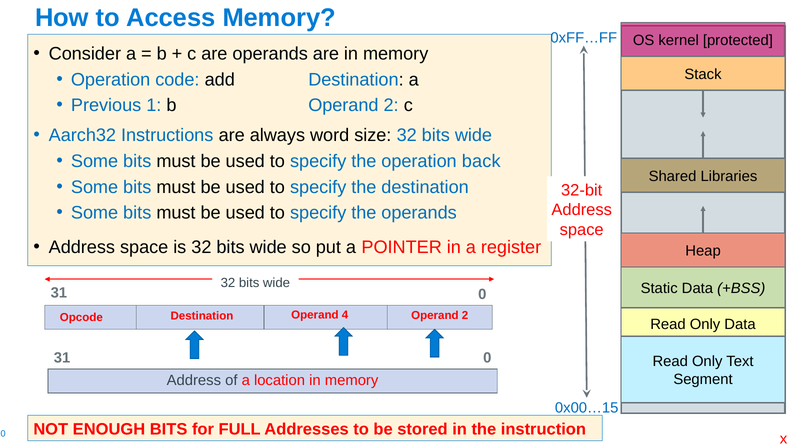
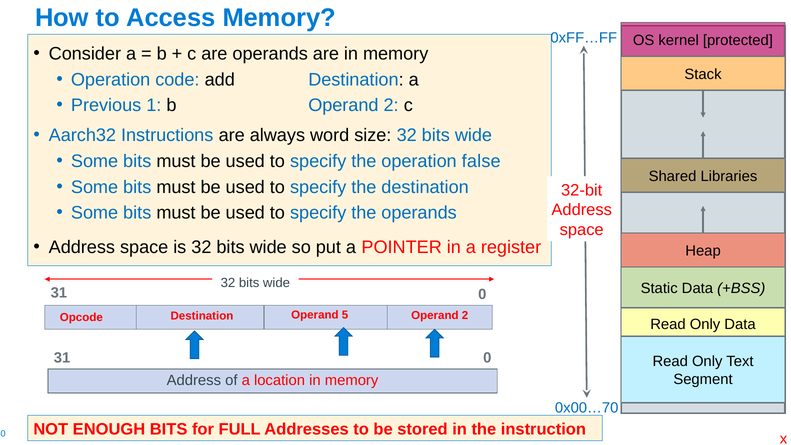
back: back -> false
4: 4 -> 5
0x00…15: 0x00…15 -> 0x00…70
